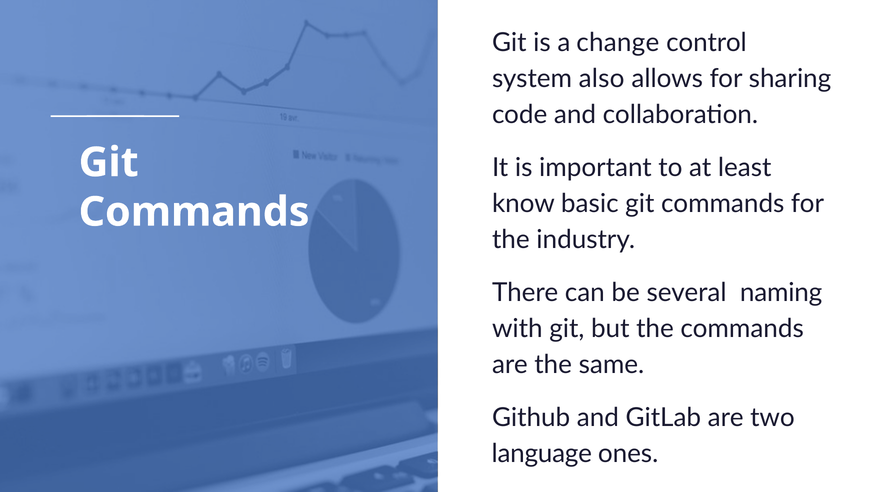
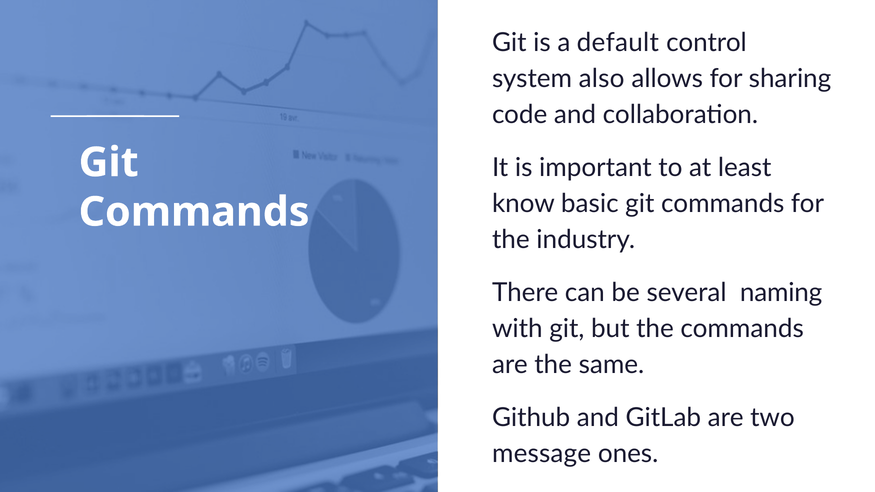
change: change -> default
language: language -> message
